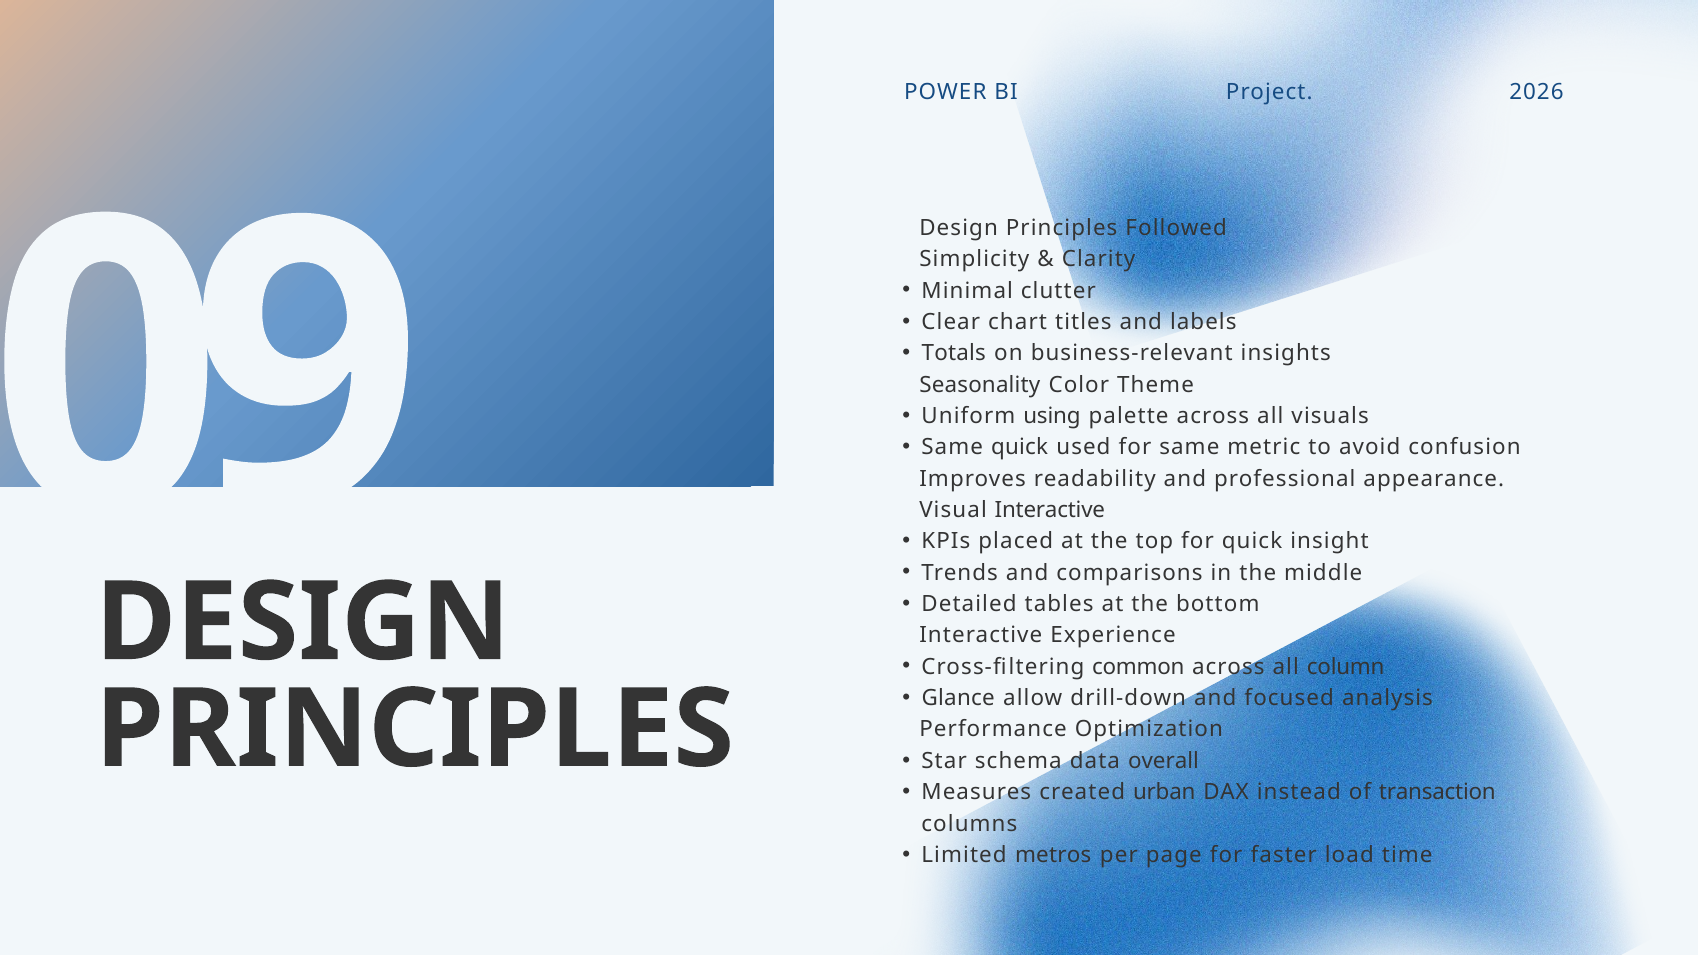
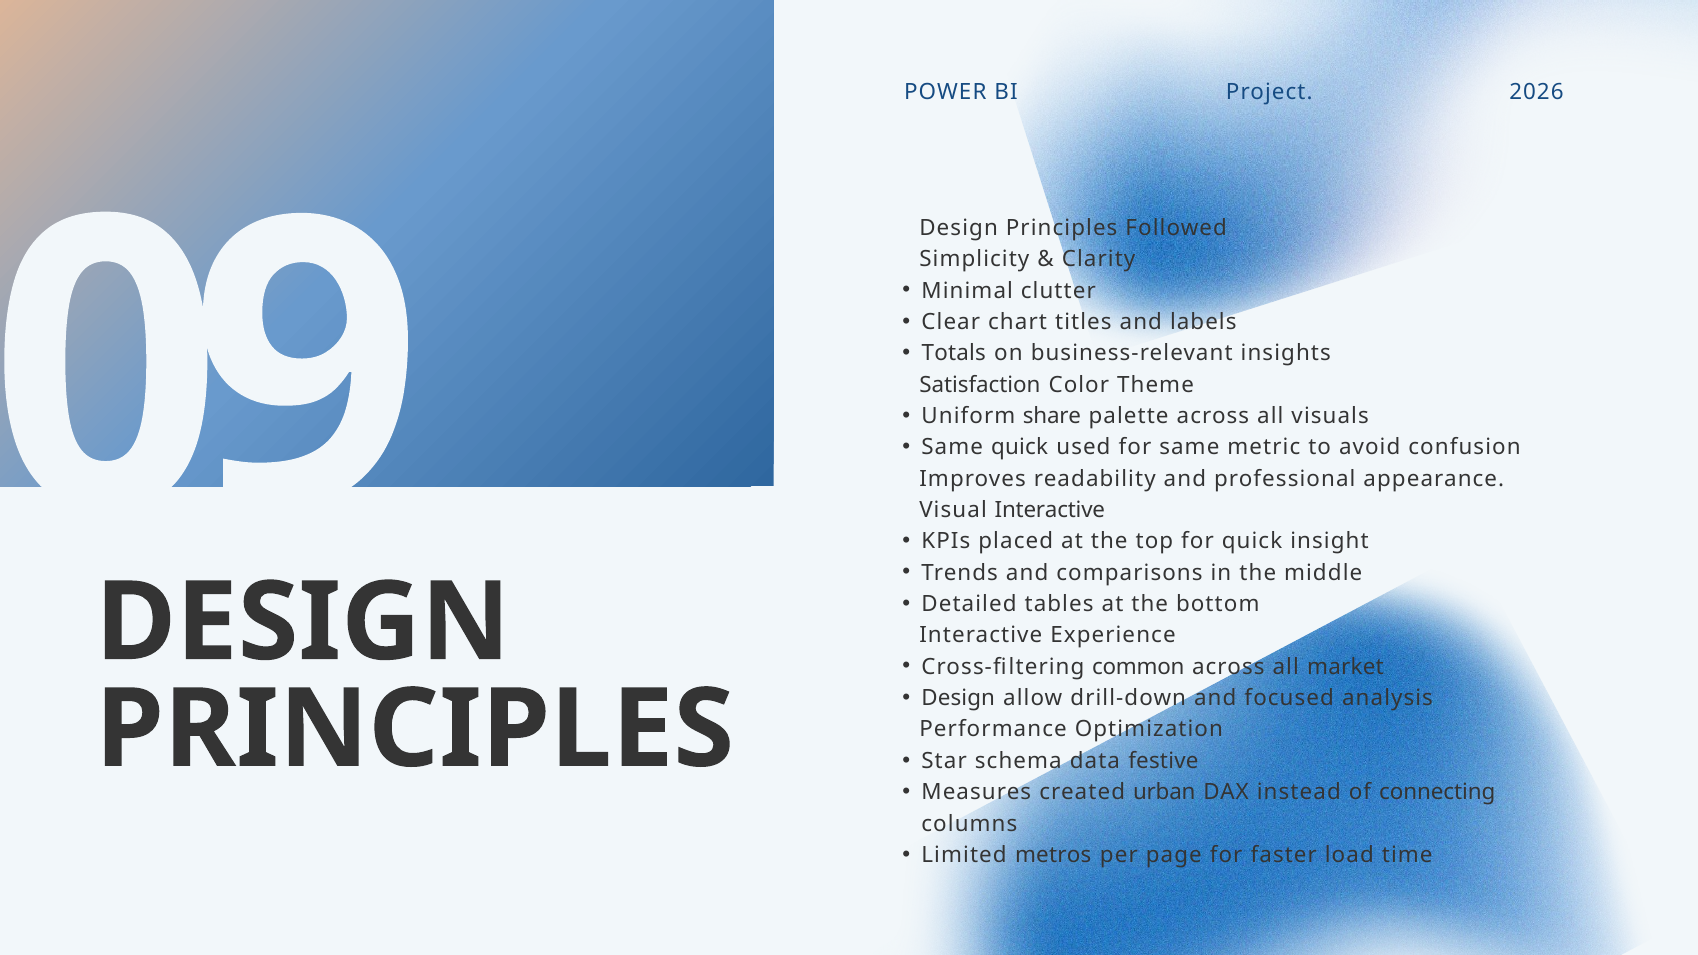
Seasonality: Seasonality -> Satisfaction
using: using -> share
column: column -> market
Glance at (958, 698): Glance -> Design
overall: overall -> festive
transaction: transaction -> connecting
